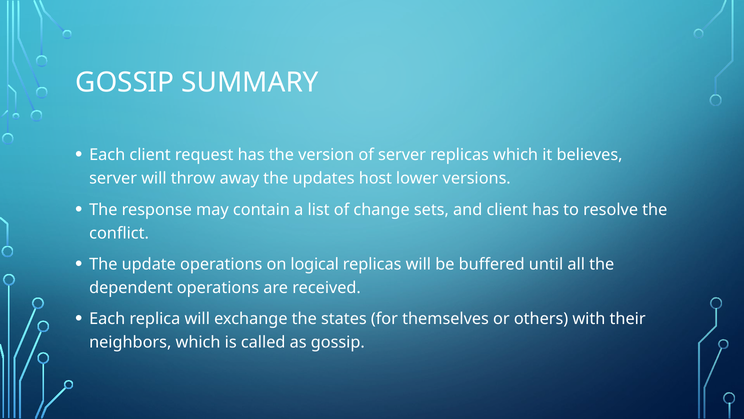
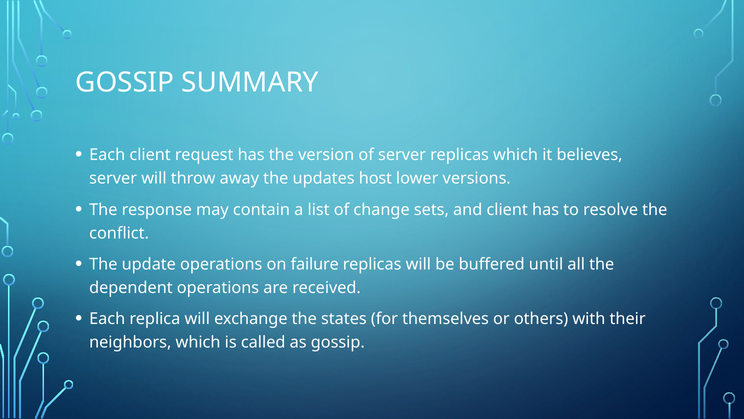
logical: logical -> failure
